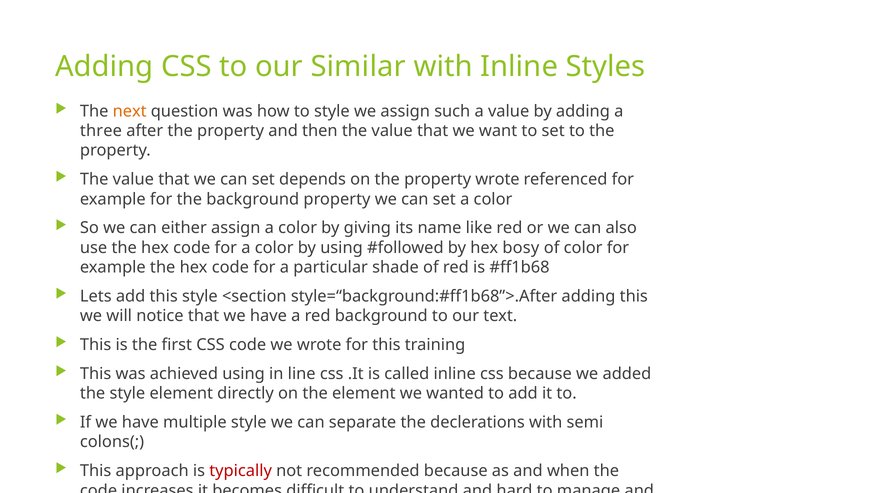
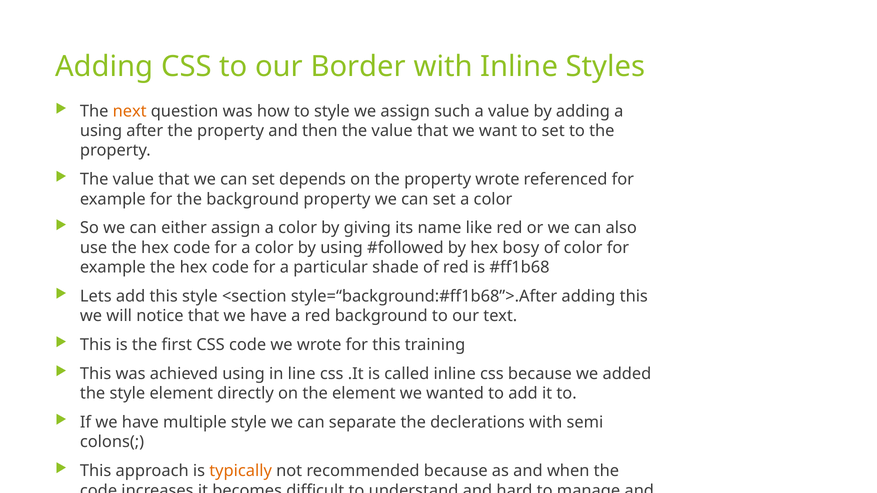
Similar: Similar -> Border
three at (101, 131): three -> using
typically colour: red -> orange
